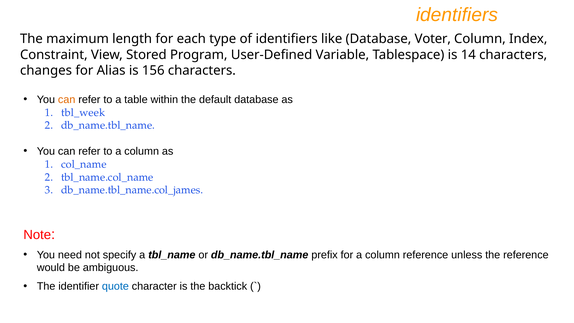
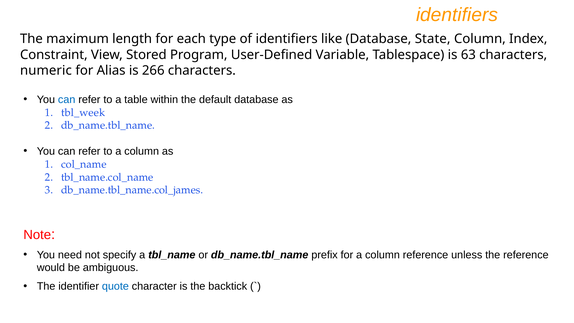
Voter: Voter -> State
14: 14 -> 63
changes: changes -> numeric
156: 156 -> 266
can at (67, 100) colour: orange -> blue
